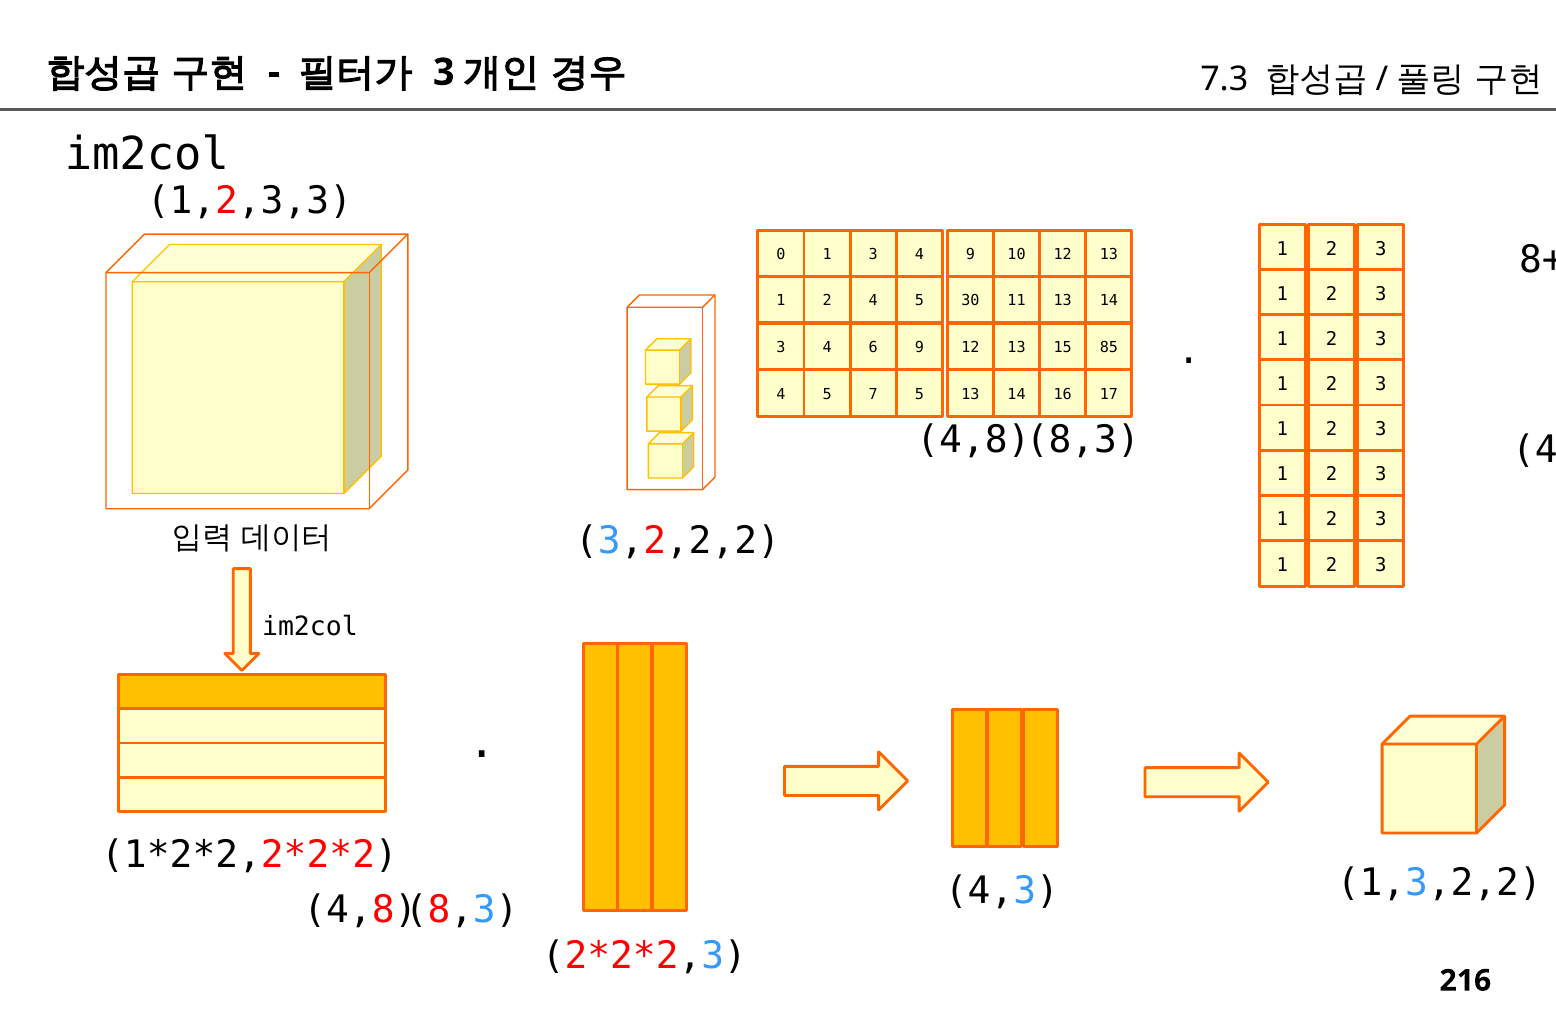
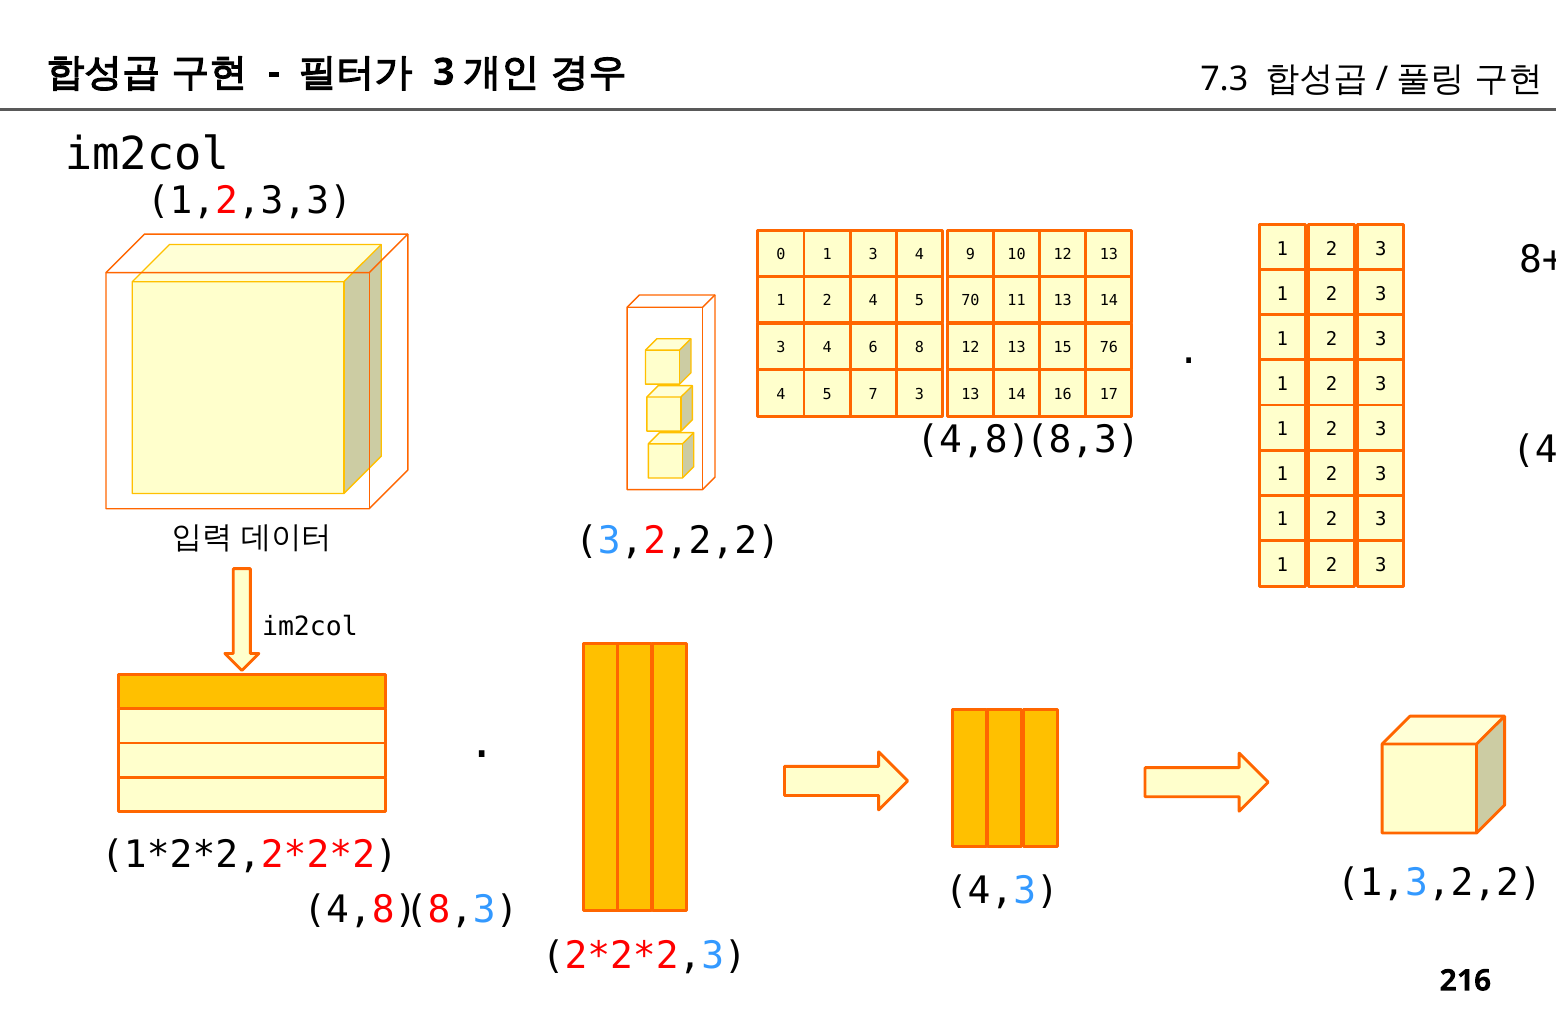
30: 30 -> 70
6 9: 9 -> 8
85: 85 -> 76
7 5: 5 -> 3
